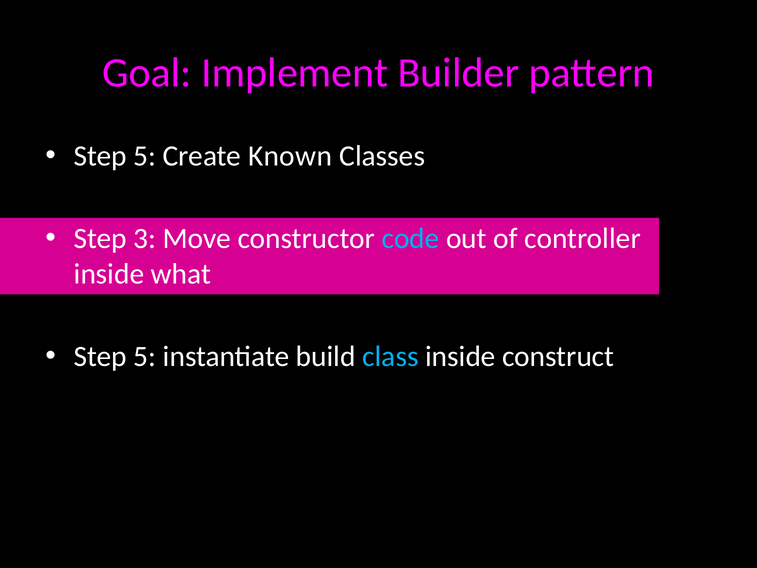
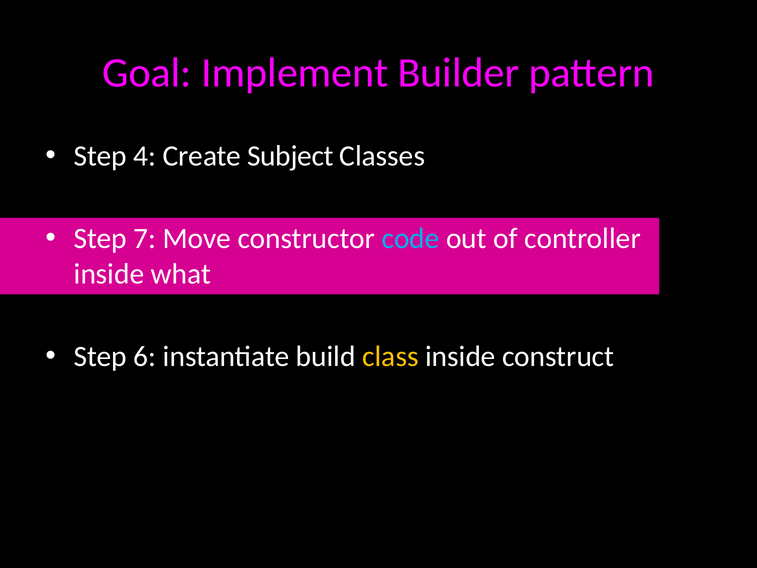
5 at (145, 156): 5 -> 4
Known: Known -> Subject
3: 3 -> 7
5 at (145, 356): 5 -> 6
class colour: light blue -> yellow
